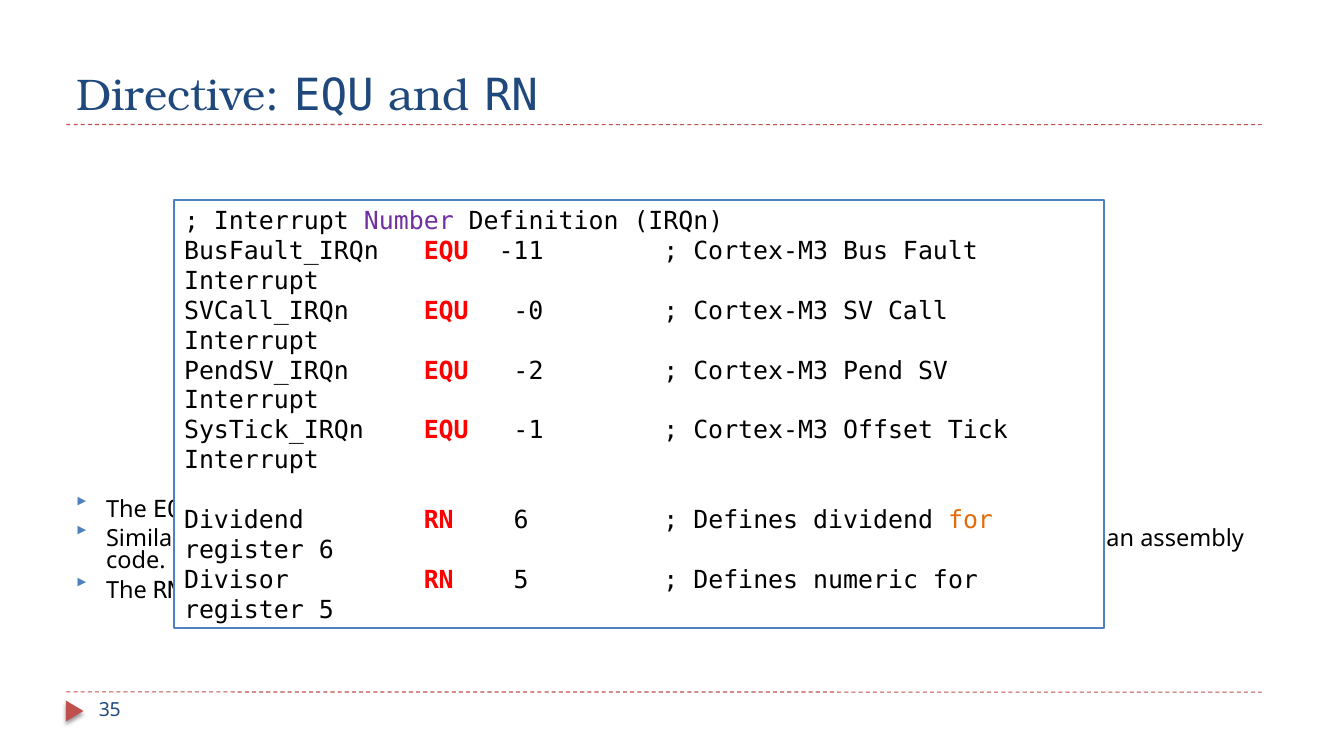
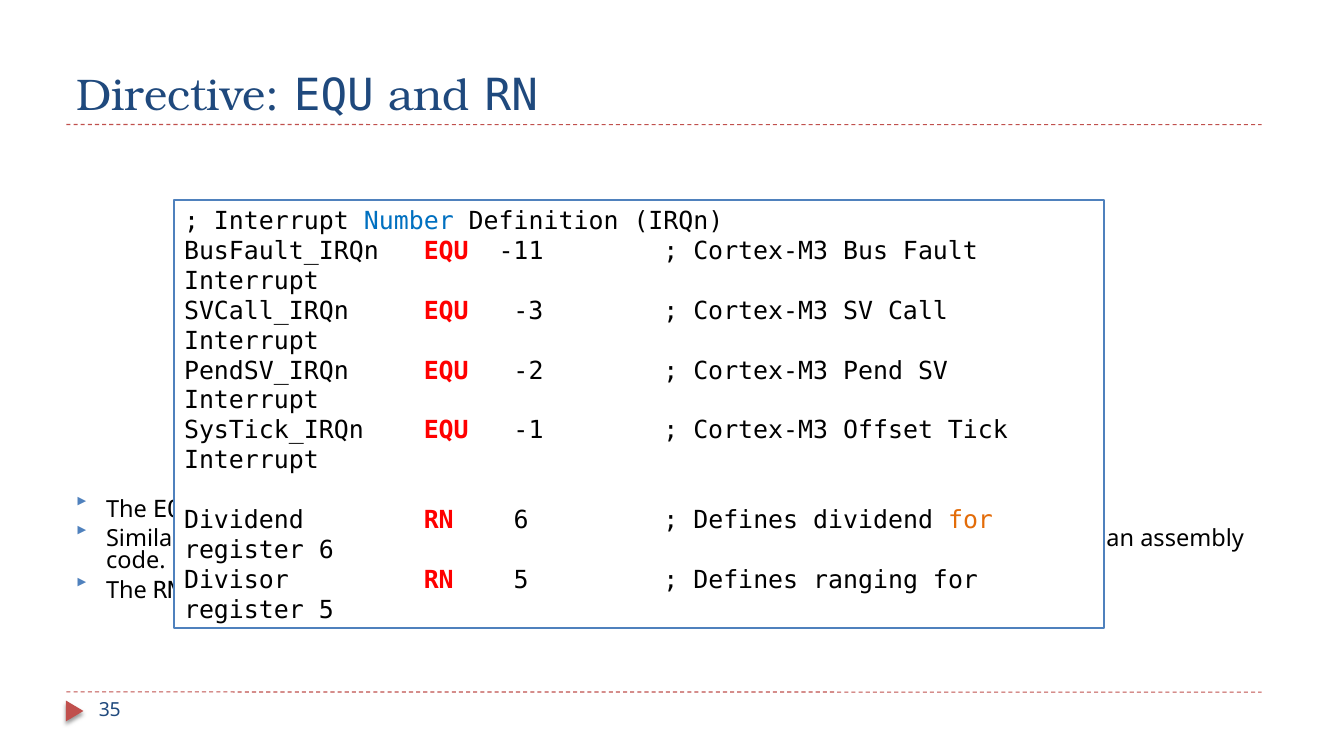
Number colour: purple -> blue
-0: -0 -> -3
numeric at (866, 580): numeric -> ranging
